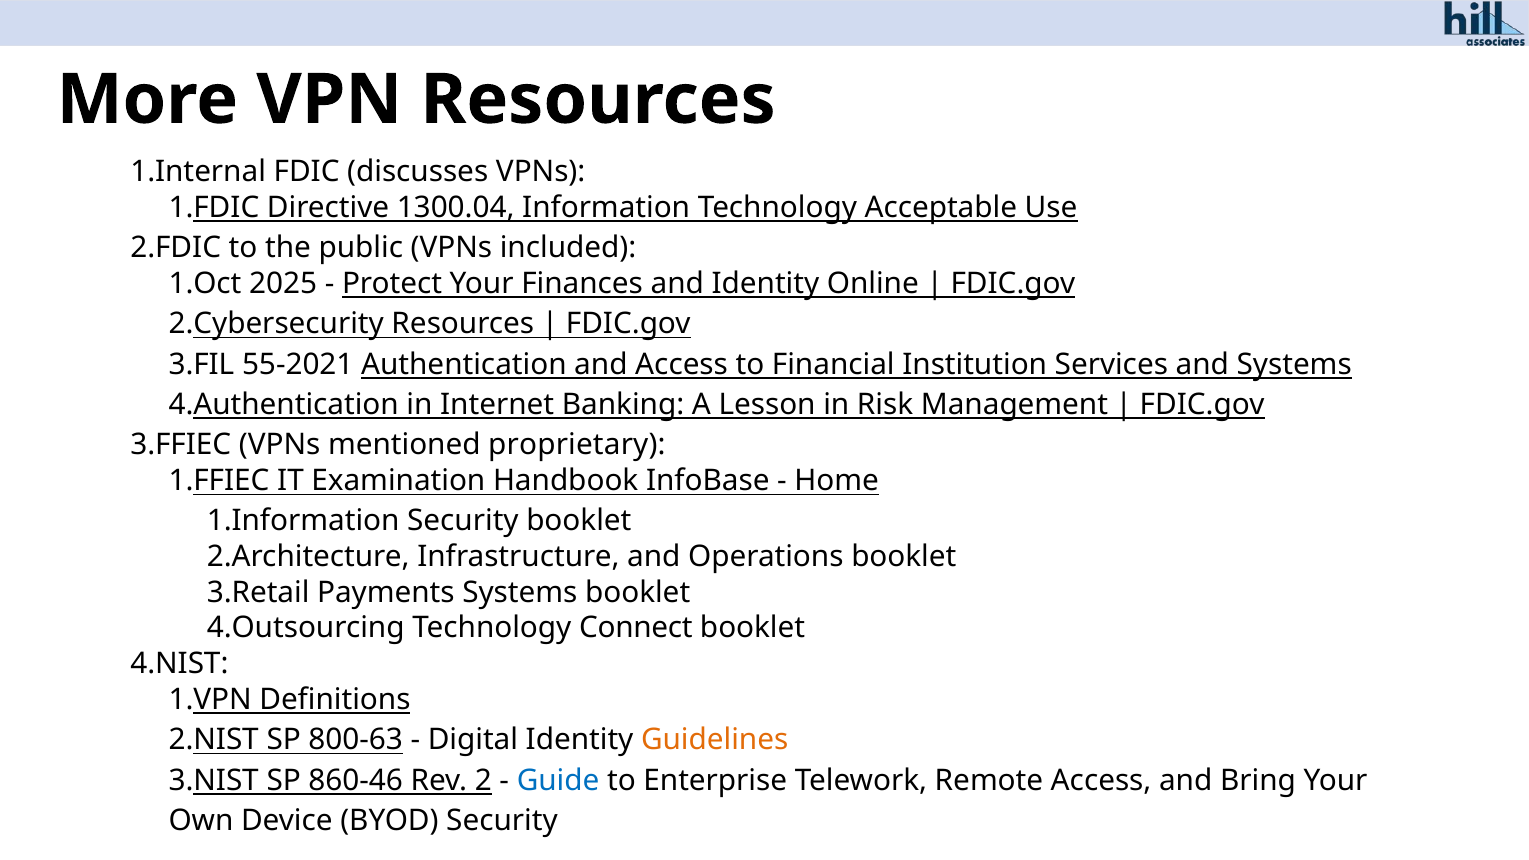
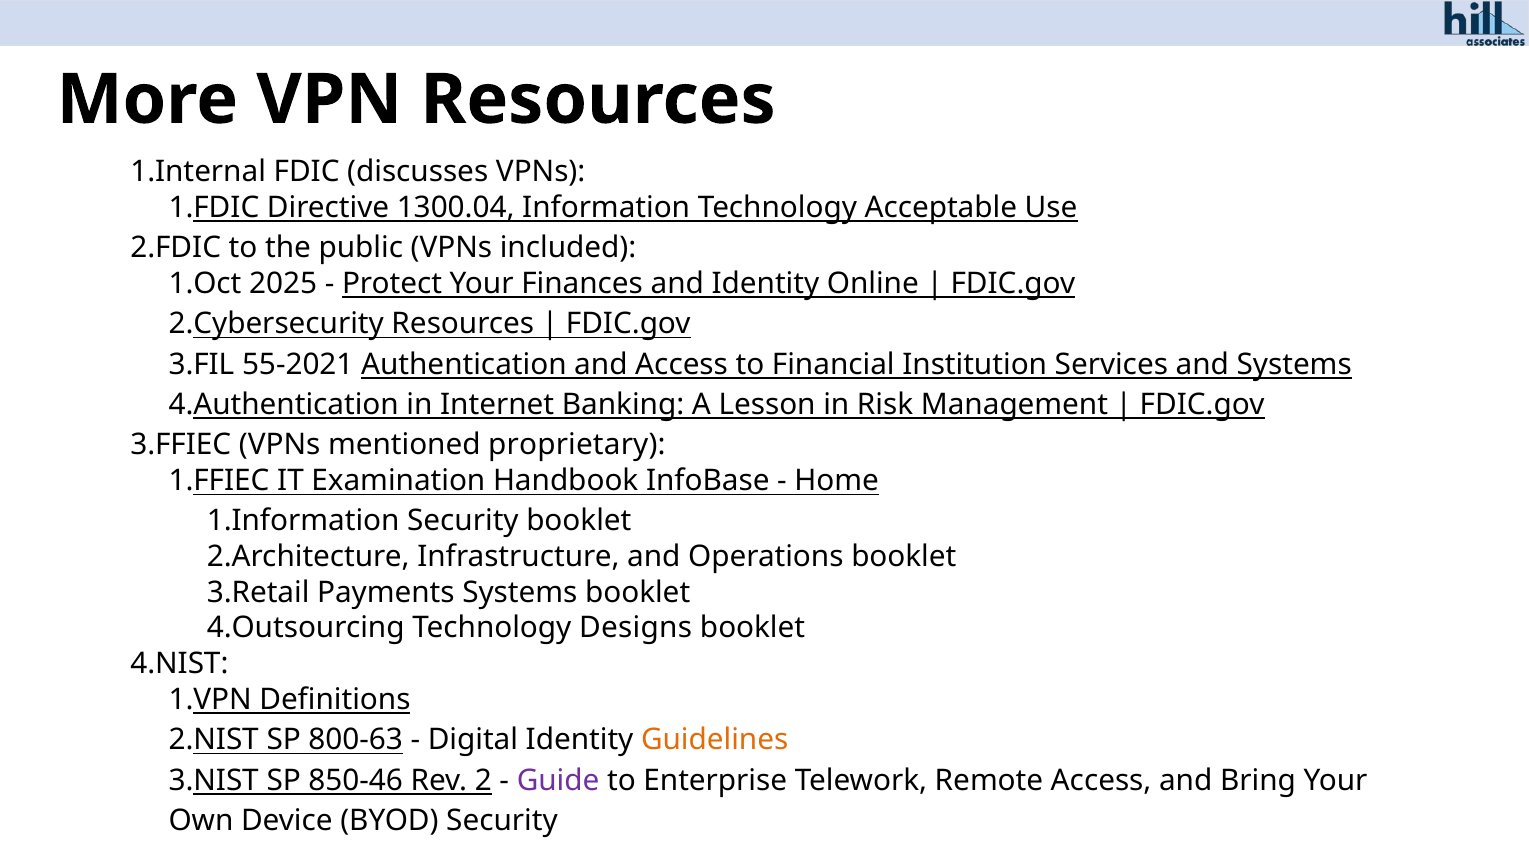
Connect: Connect -> Designs
860-46: 860-46 -> 850-46
Guide colour: blue -> purple
